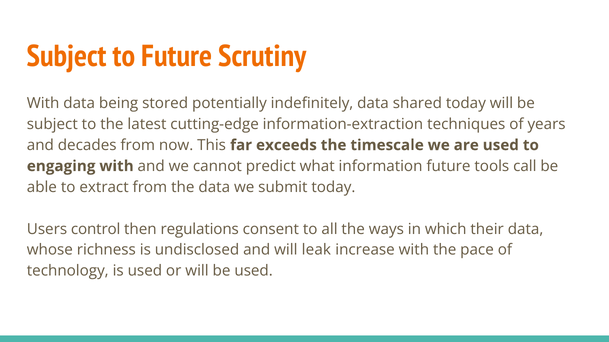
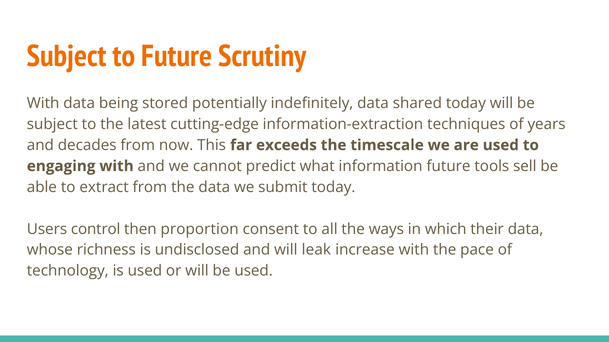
call: call -> sell
regulations: regulations -> proportion
